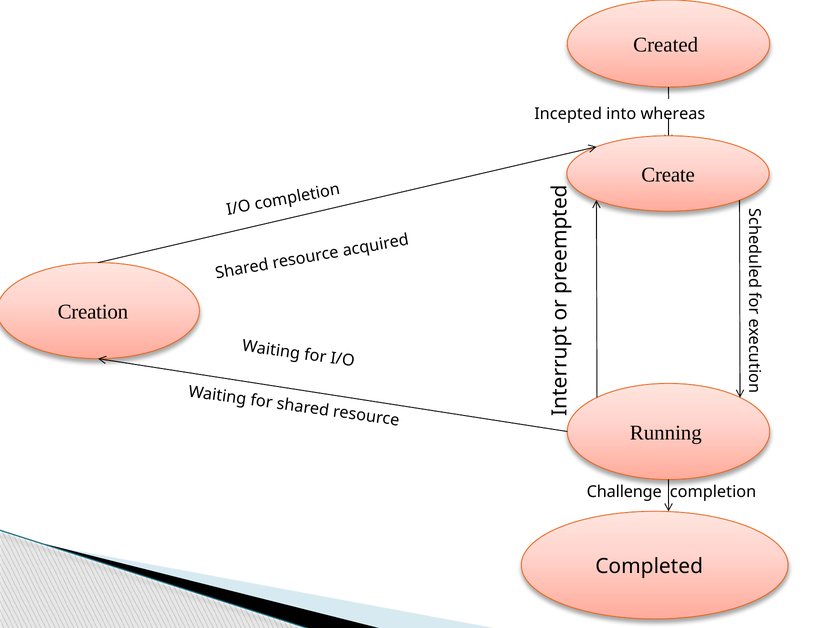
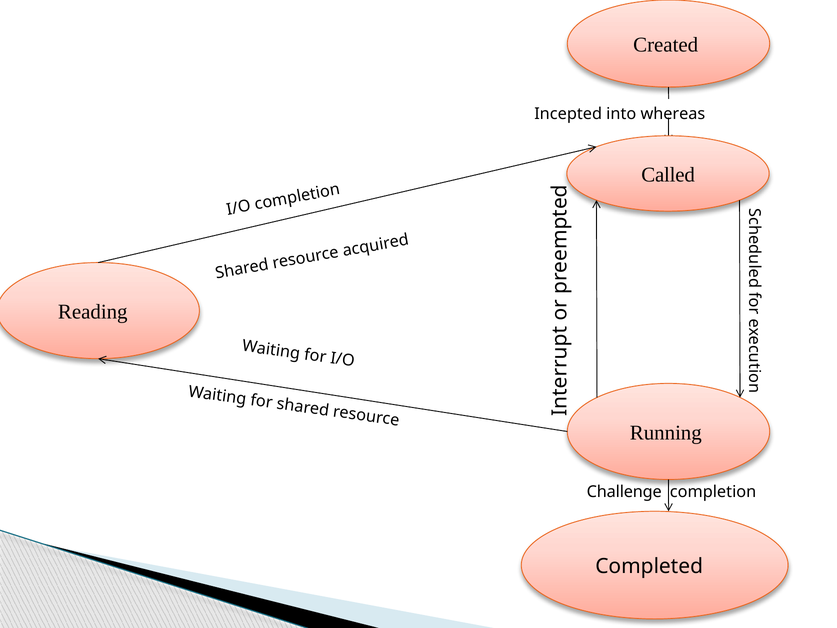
Create: Create -> Called
Creation: Creation -> Reading
